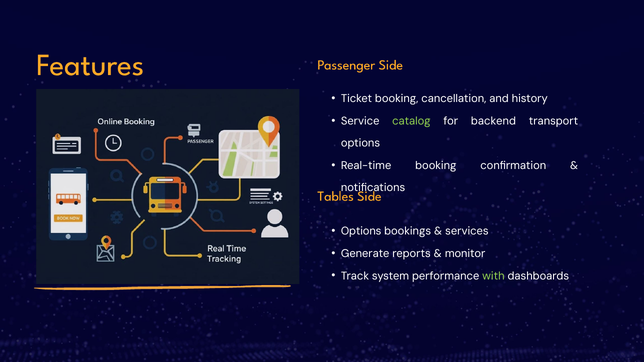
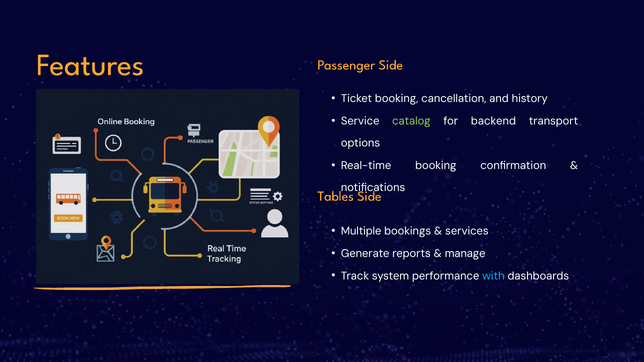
Options at (361, 231): Options -> Multiple
monitor: monitor -> manage
with colour: light green -> light blue
